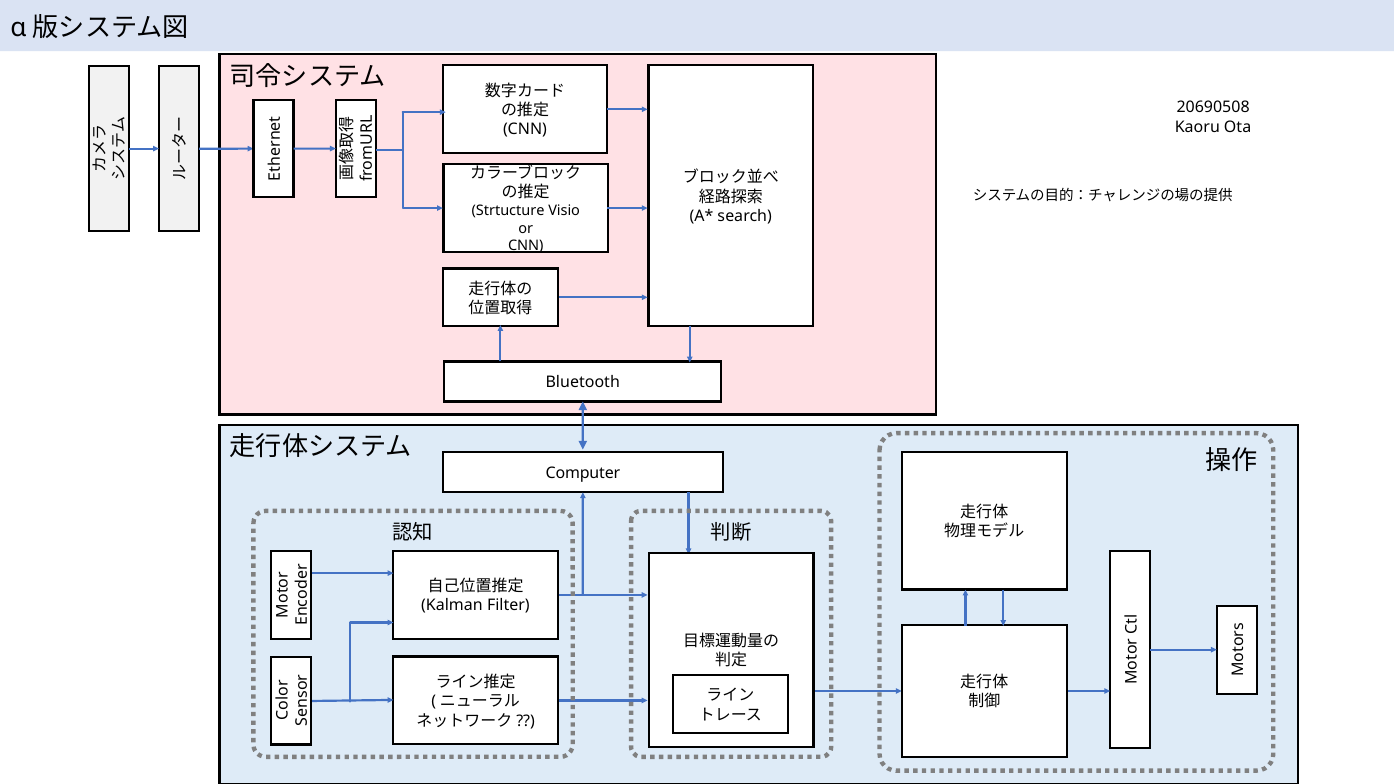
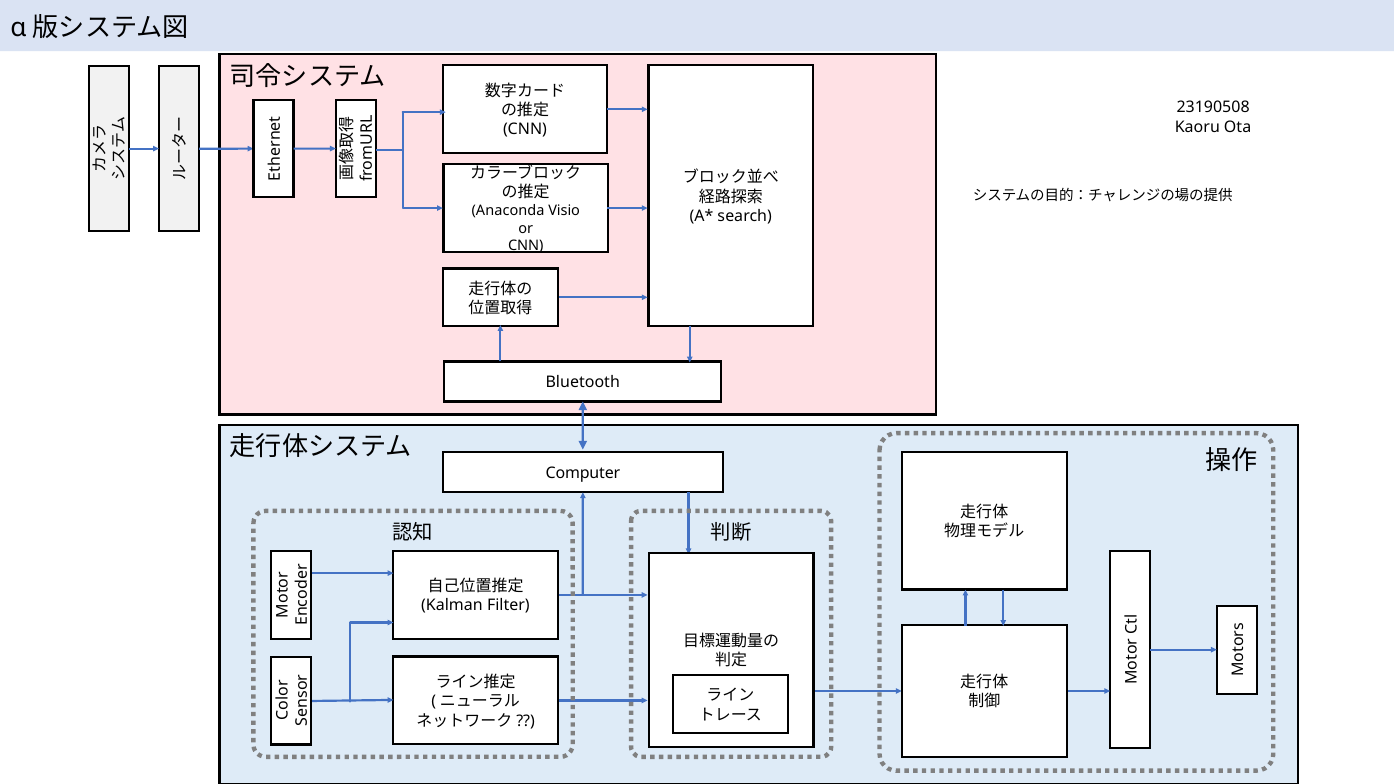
20690508: 20690508 -> 23190508
Strtucture: Strtucture -> Anaconda
